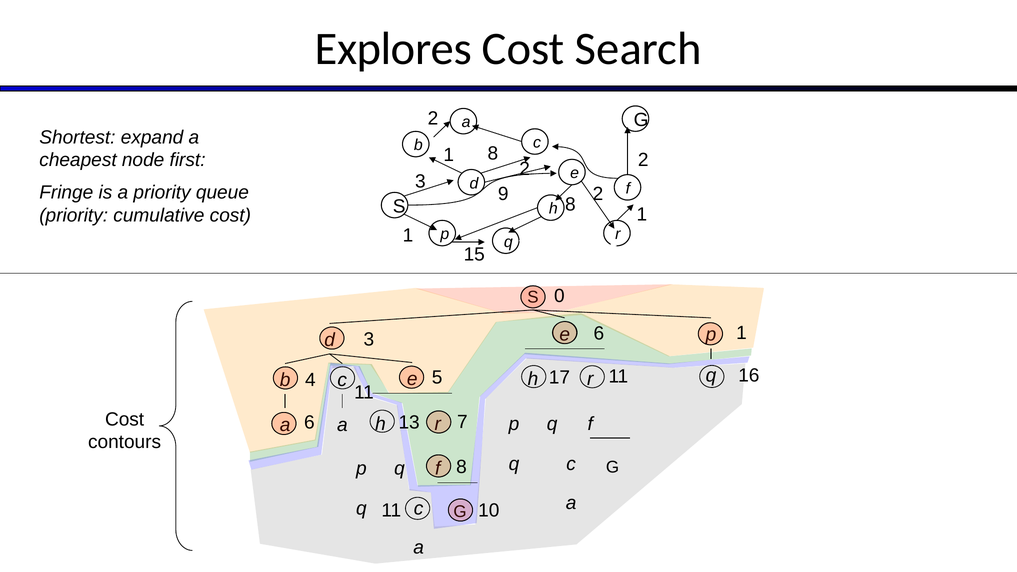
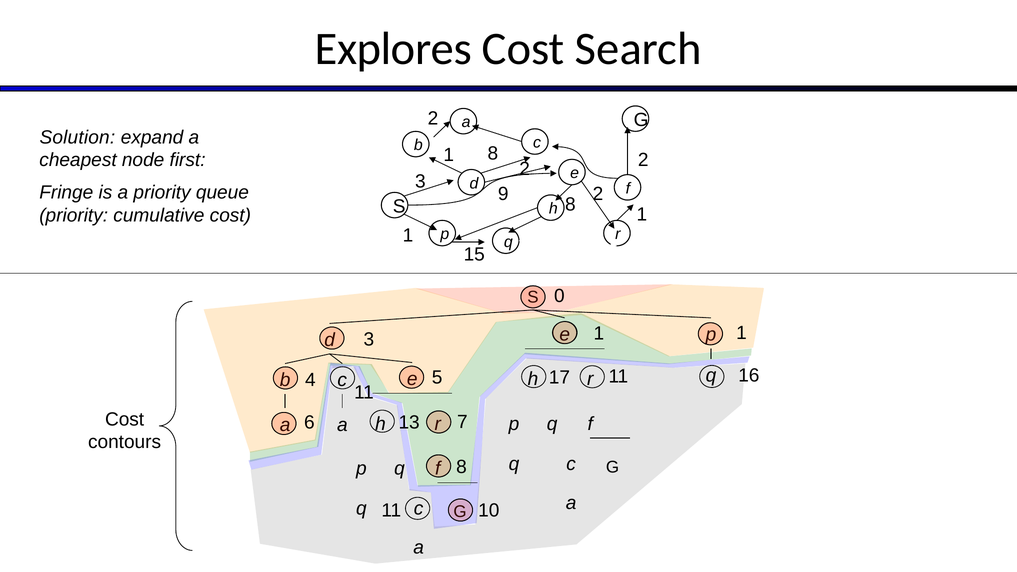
Shortest: Shortest -> Solution
3 6: 6 -> 1
